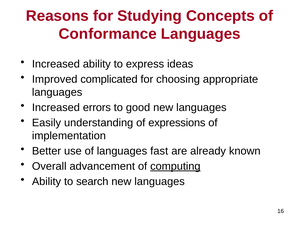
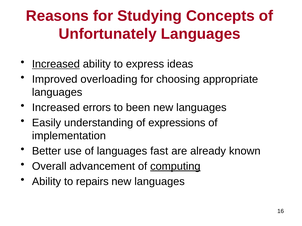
Conformance: Conformance -> Unfortunately
Increased at (56, 64) underline: none -> present
complicated: complicated -> overloading
good: good -> been
search: search -> repairs
